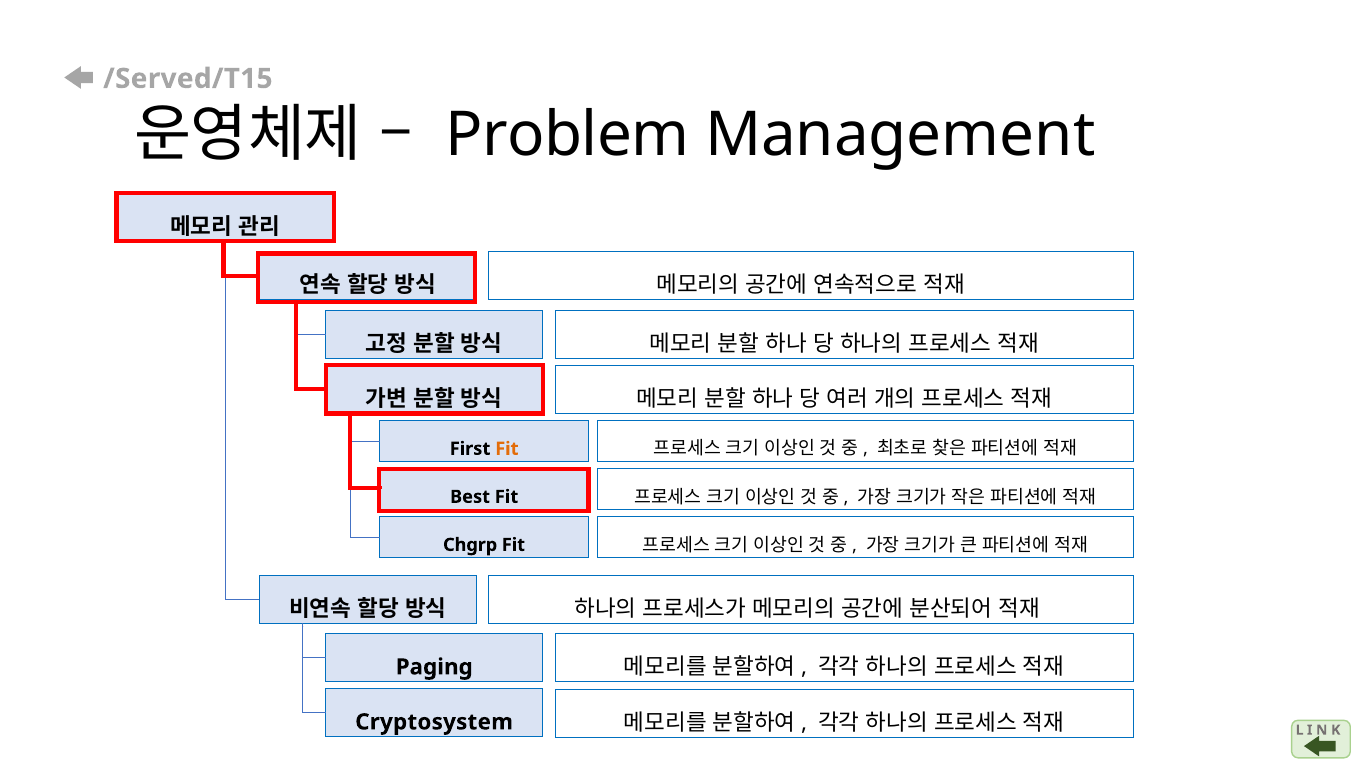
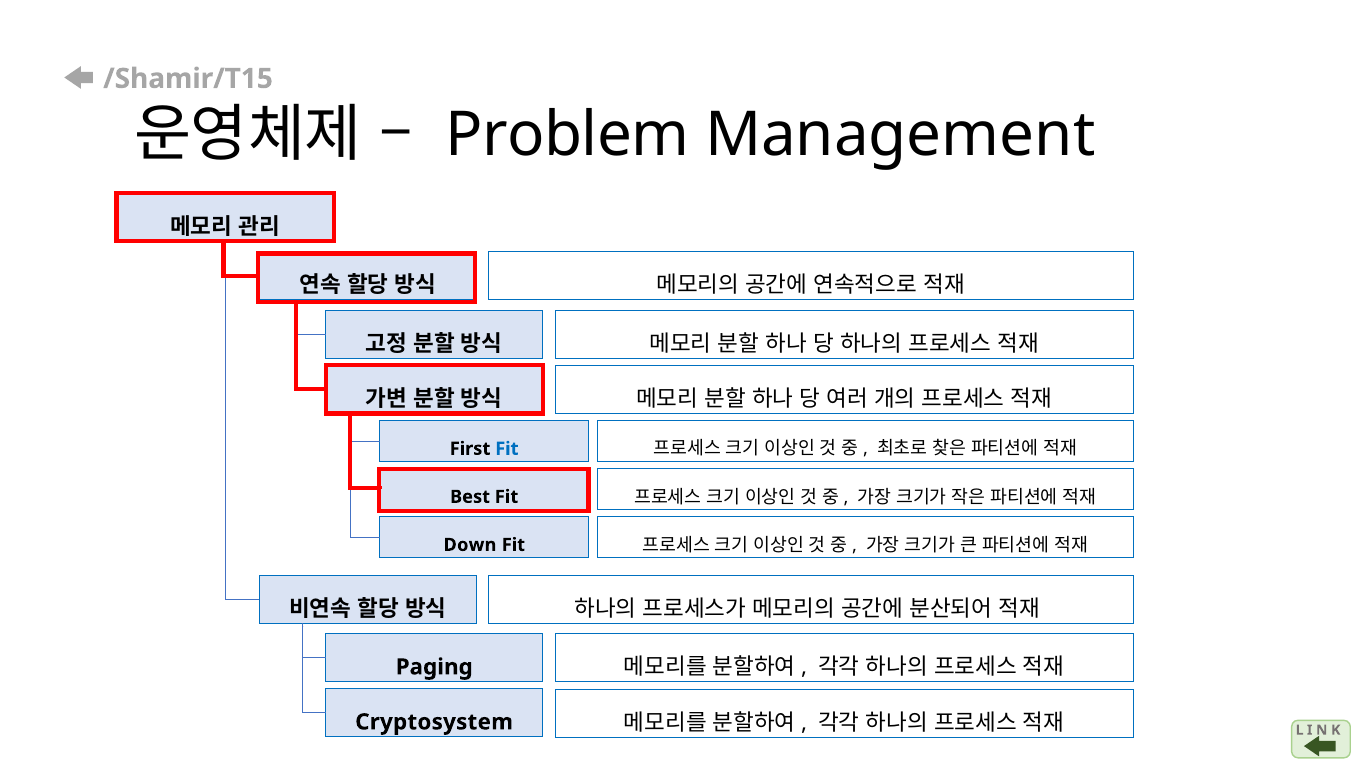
/Served/T15: /Served/T15 -> /Shamir/T15
Fit at (507, 449) colour: orange -> blue
Chgrp: Chgrp -> Down
